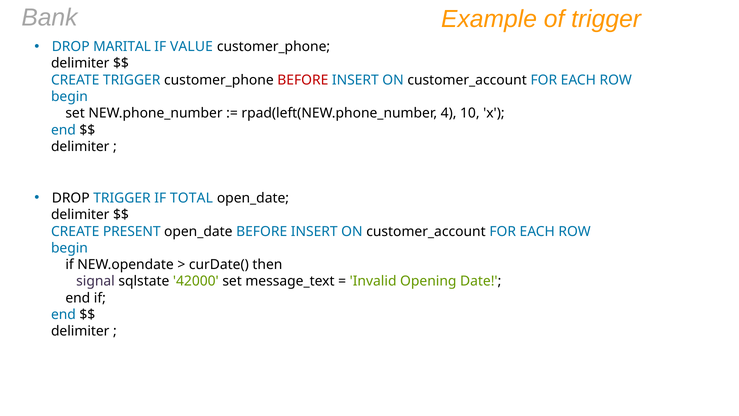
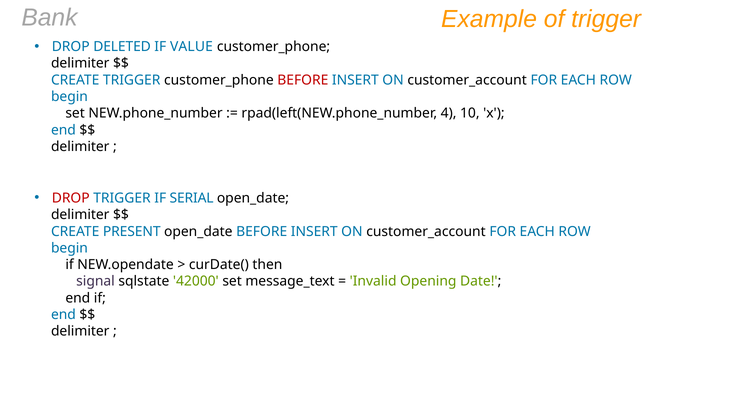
MARITAL: MARITAL -> DELETED
DROP at (71, 198) colour: black -> red
TOTAL: TOTAL -> SERIAL
